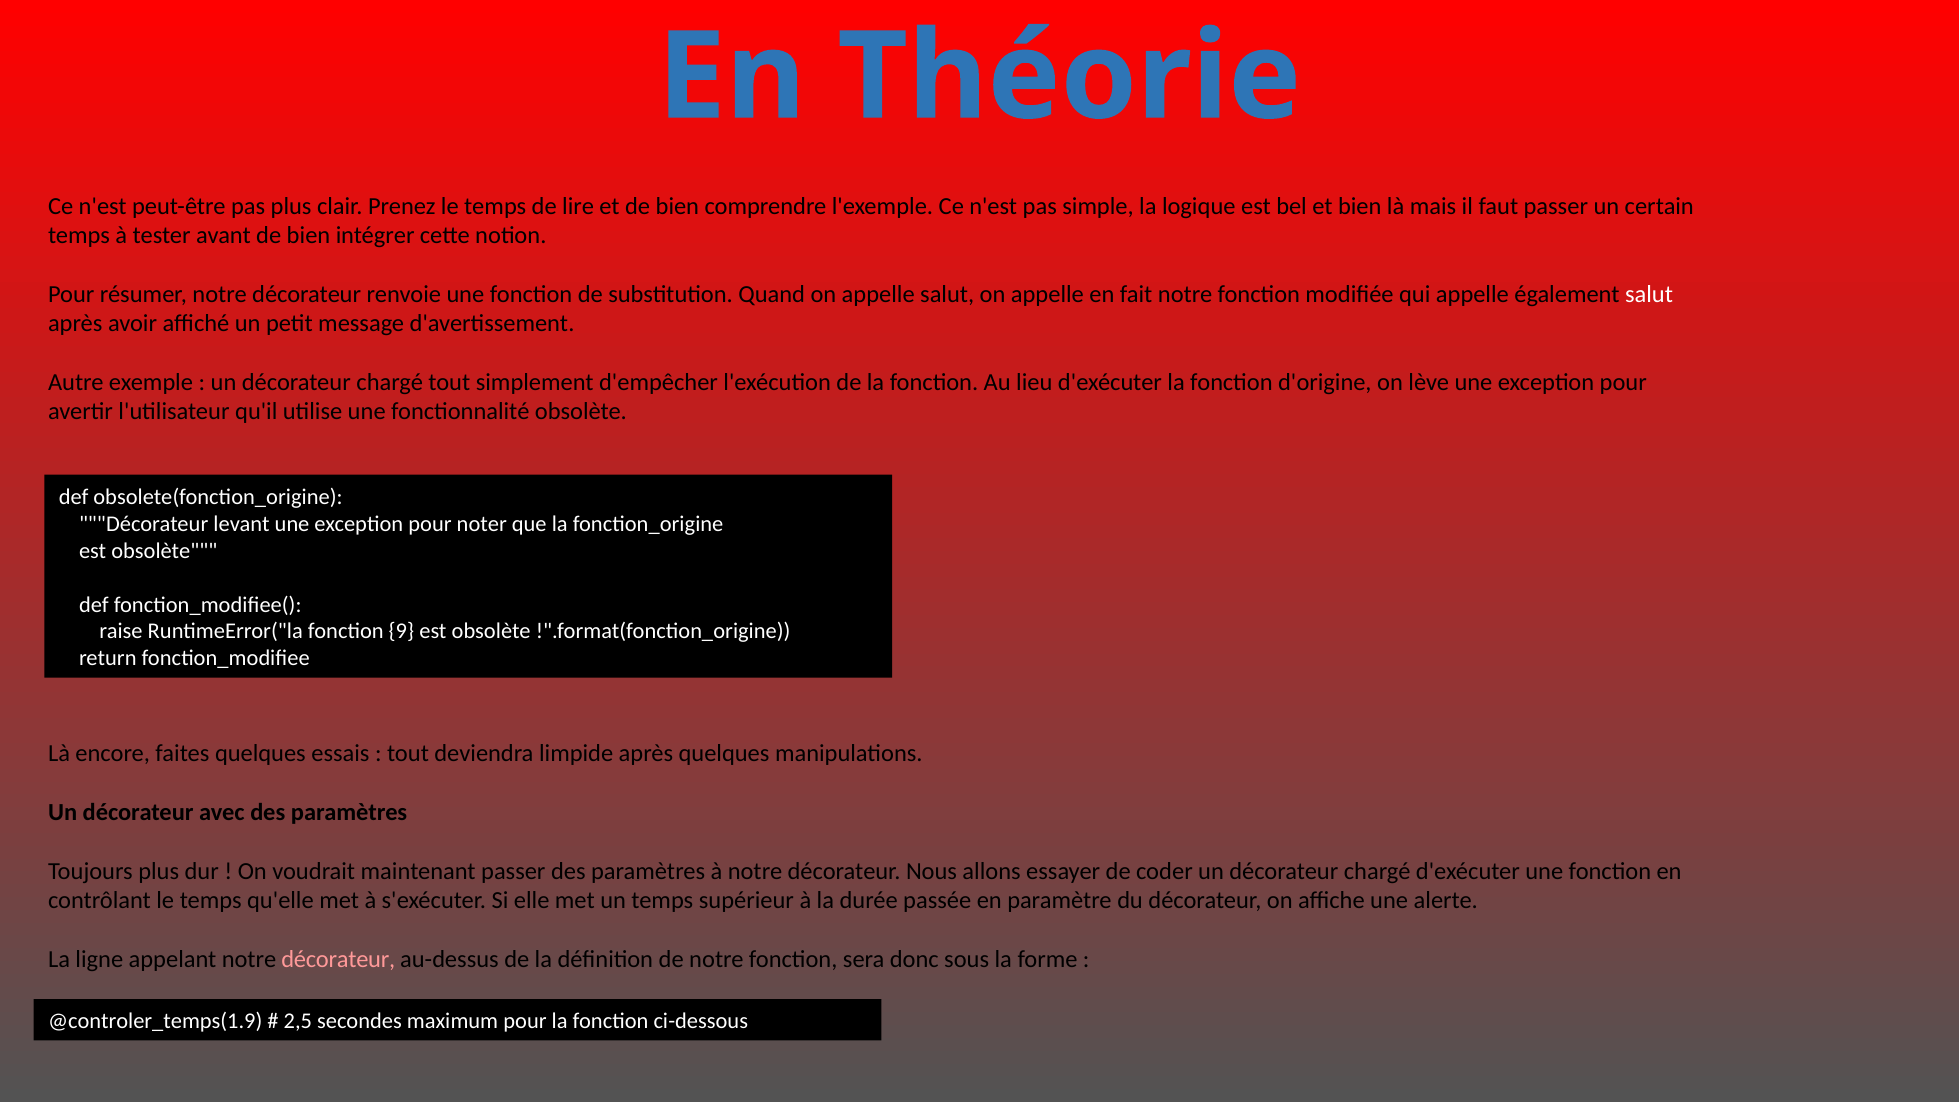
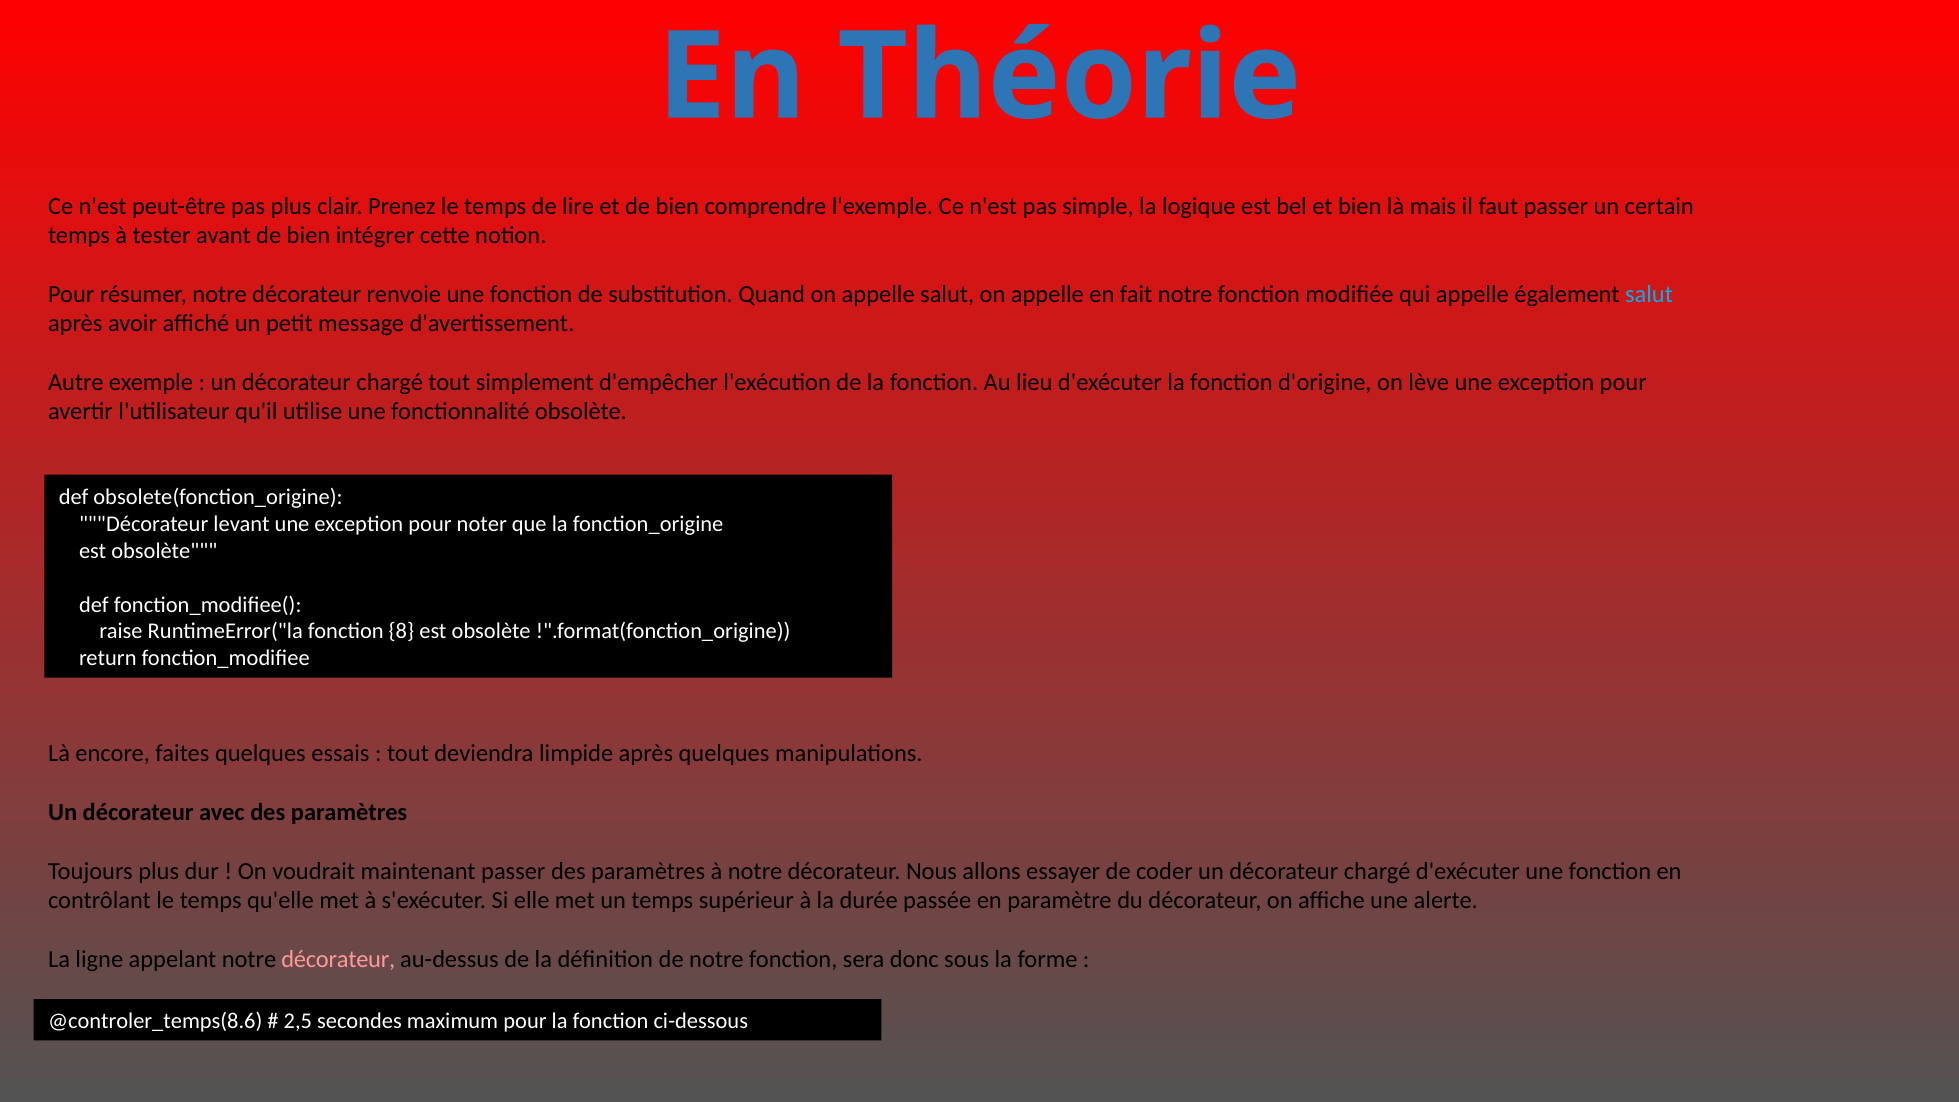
salut at (1649, 294) colour: white -> light blue
9: 9 -> 8
@controler_temps(1.9: @controler_temps(1.9 -> @controler_temps(8.6
